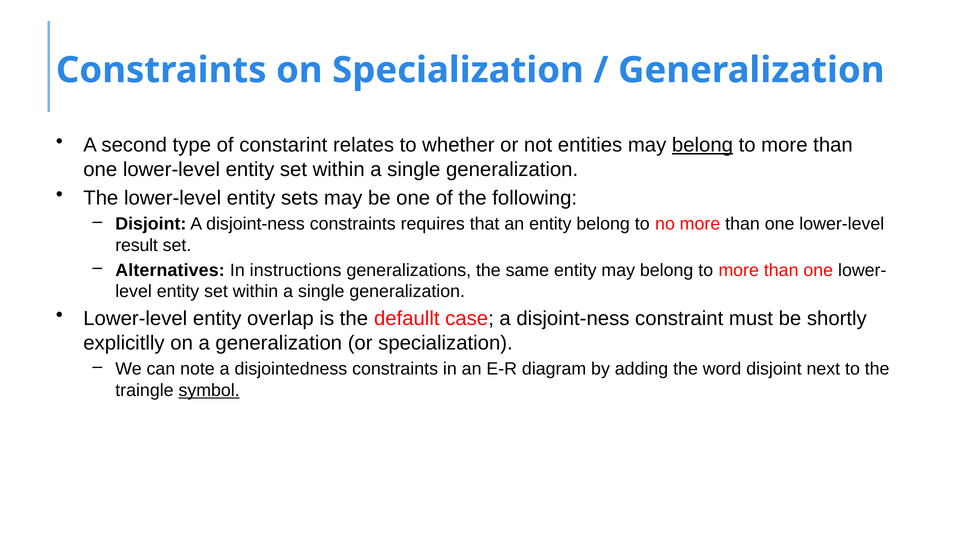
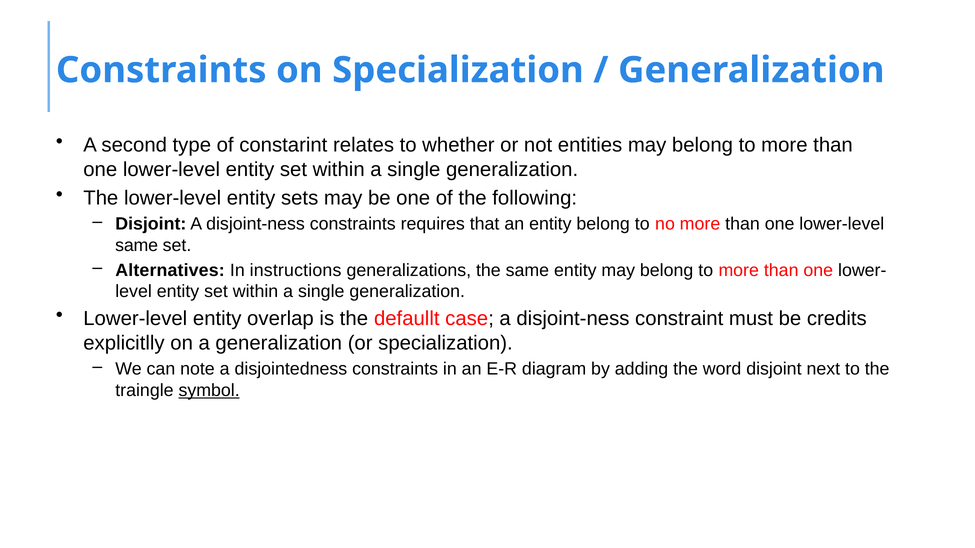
belong at (702, 145) underline: present -> none
result at (137, 246): result -> same
shortly: shortly -> credits
